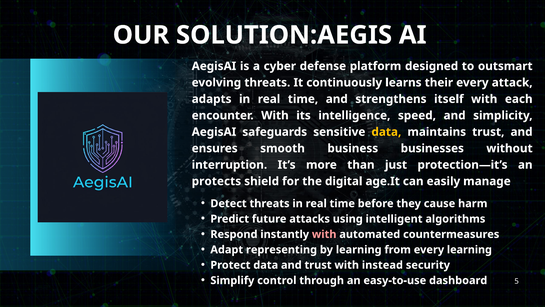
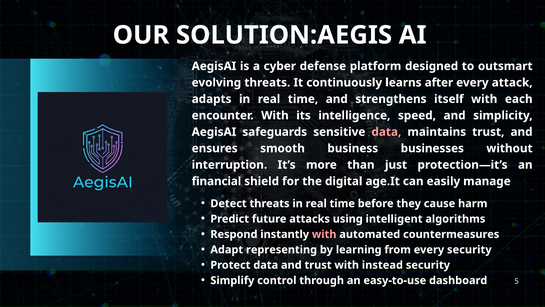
their: their -> after
data at (386, 132) colour: yellow -> pink
protects: protects -> financial
every learning: learning -> security
